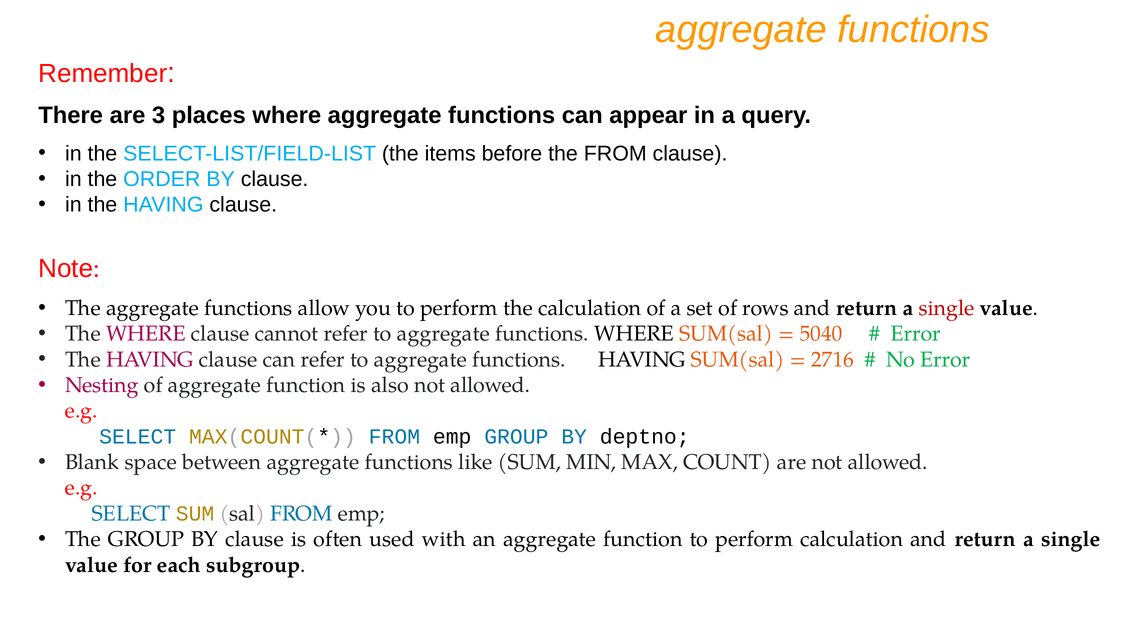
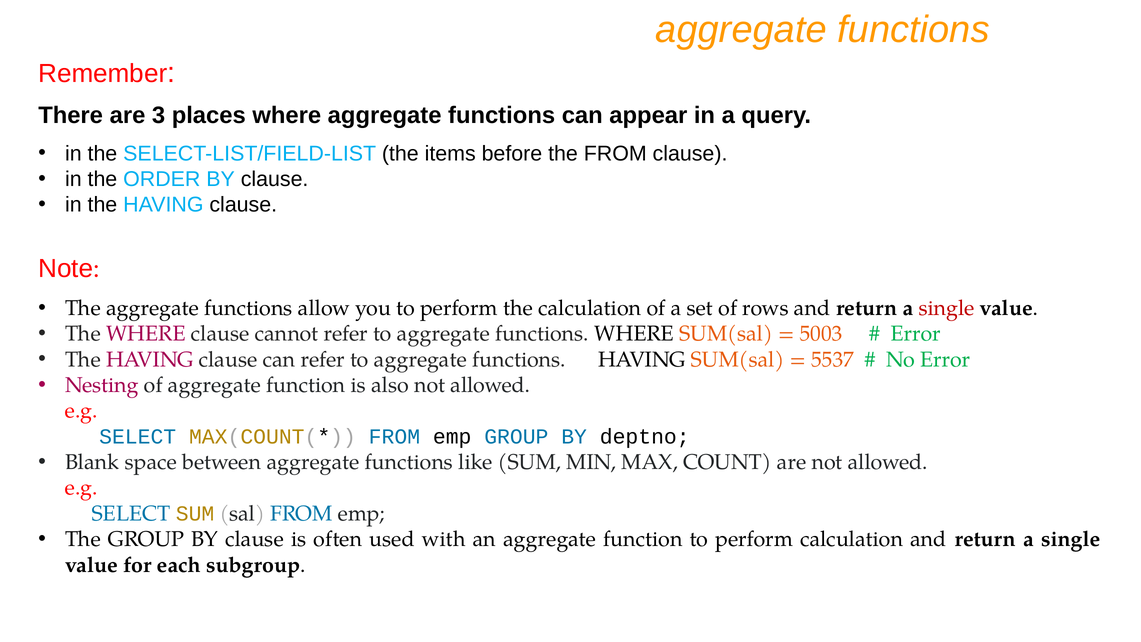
5040: 5040 -> 5003
2716: 2716 -> 5537
